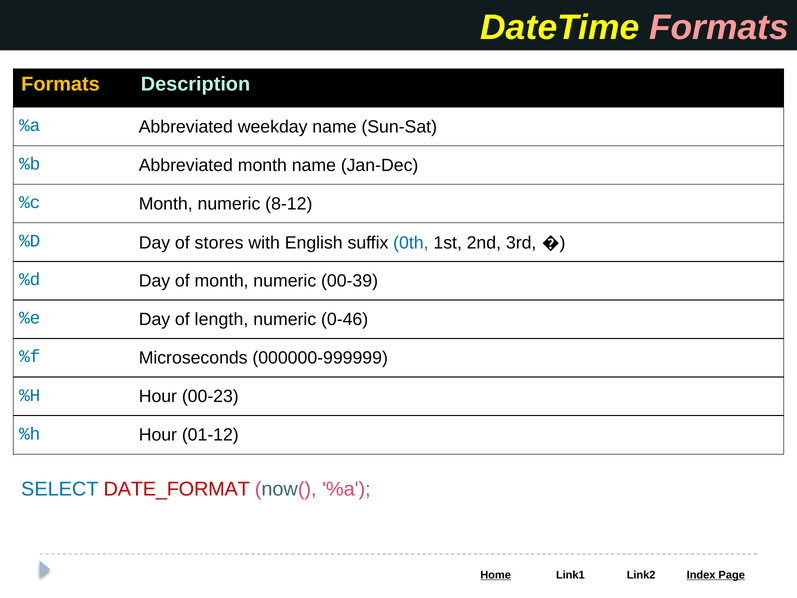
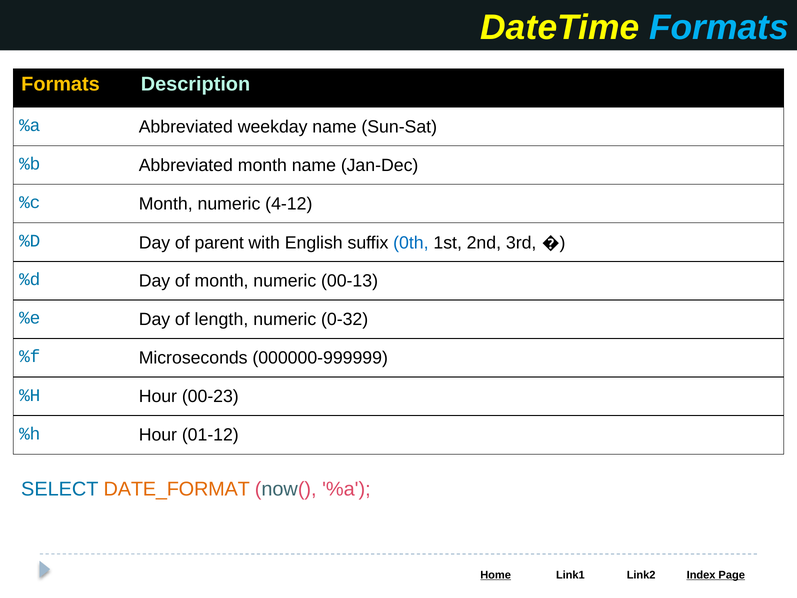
Formats at (719, 28) colour: pink -> light blue
8-12: 8-12 -> 4-12
stores: stores -> parent
00-39: 00-39 -> 00-13
0-46: 0-46 -> 0-32
DATE_FORMAT colour: red -> orange
